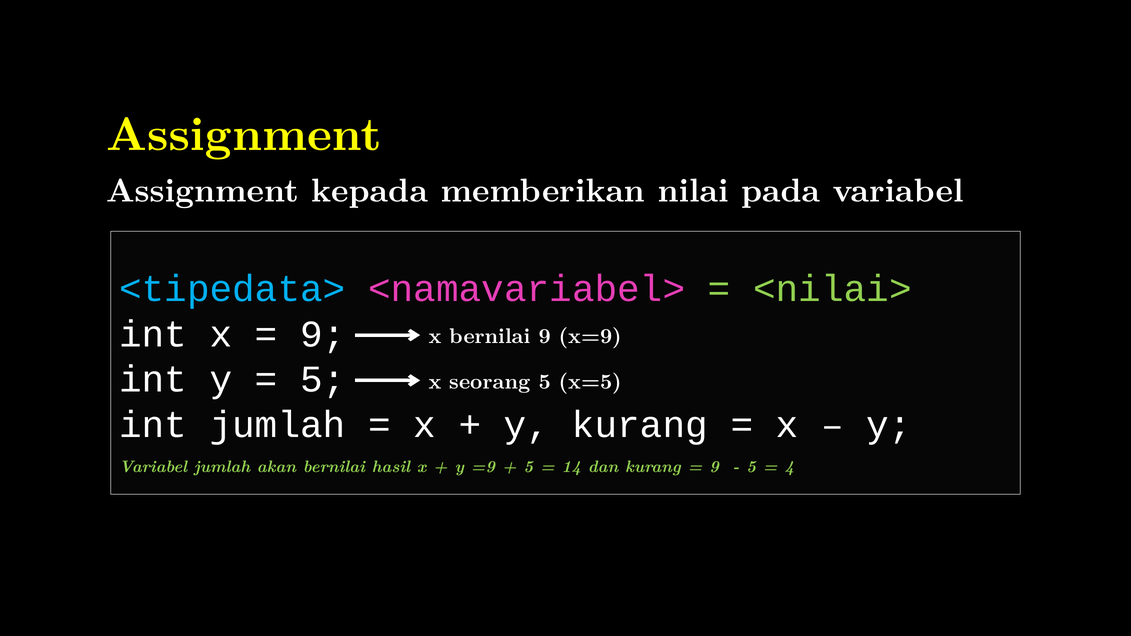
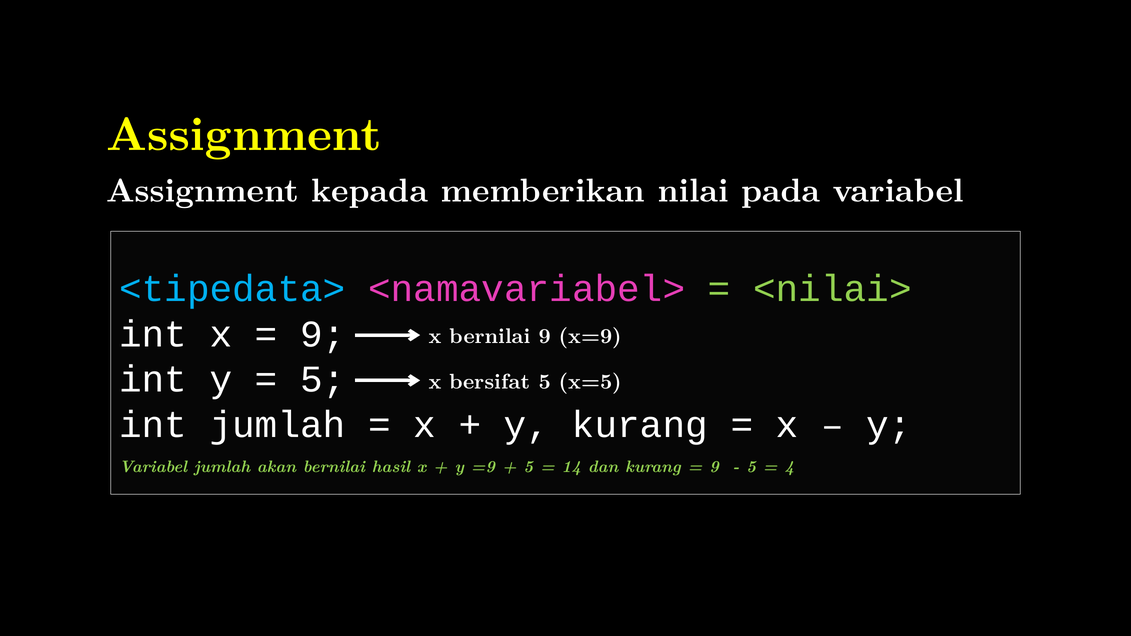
seorang: seorang -> bersifat
